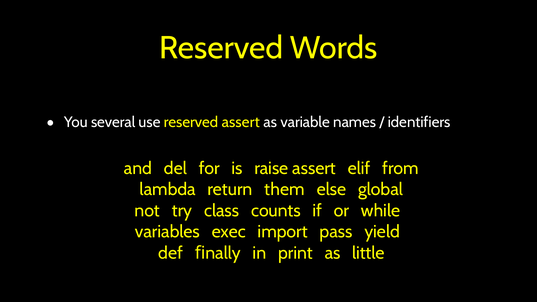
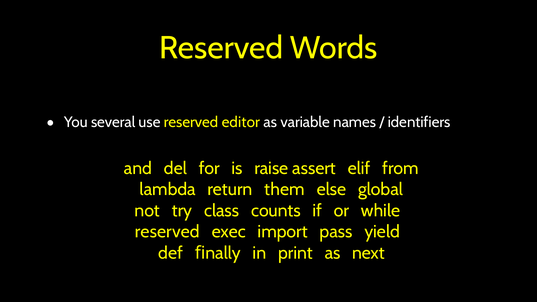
reserved assert: assert -> editor
variables at (167, 232): variables -> reserved
little: little -> next
